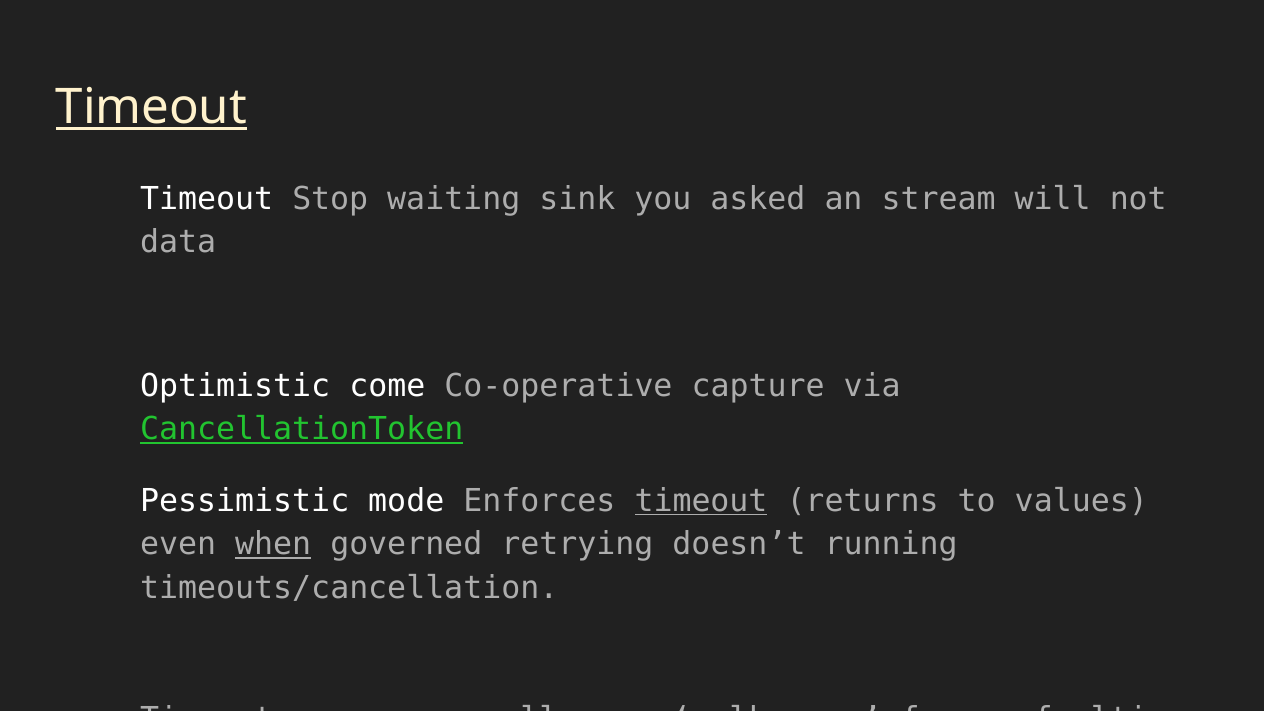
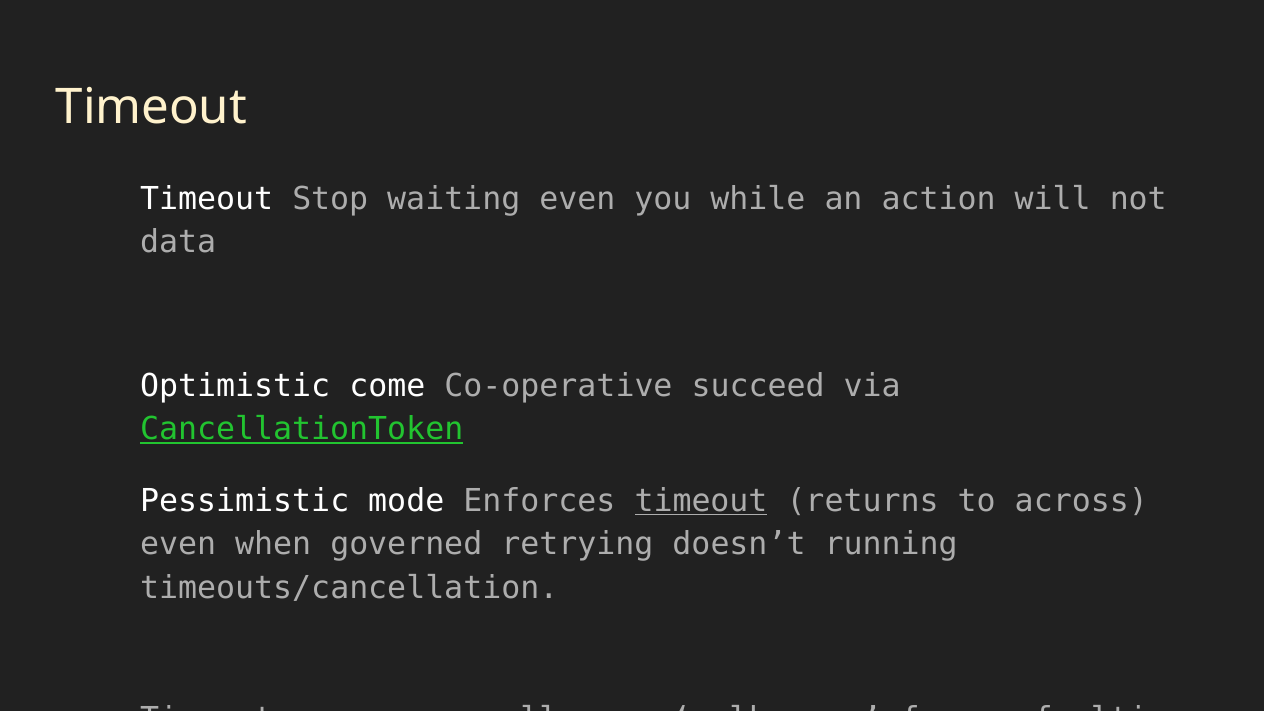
Timeout at (151, 107) underline: present -> none
waiting sink: sink -> even
asked: asked -> while
stream: stream -> action
capture: capture -> succeed
values: values -> across
when underline: present -> none
